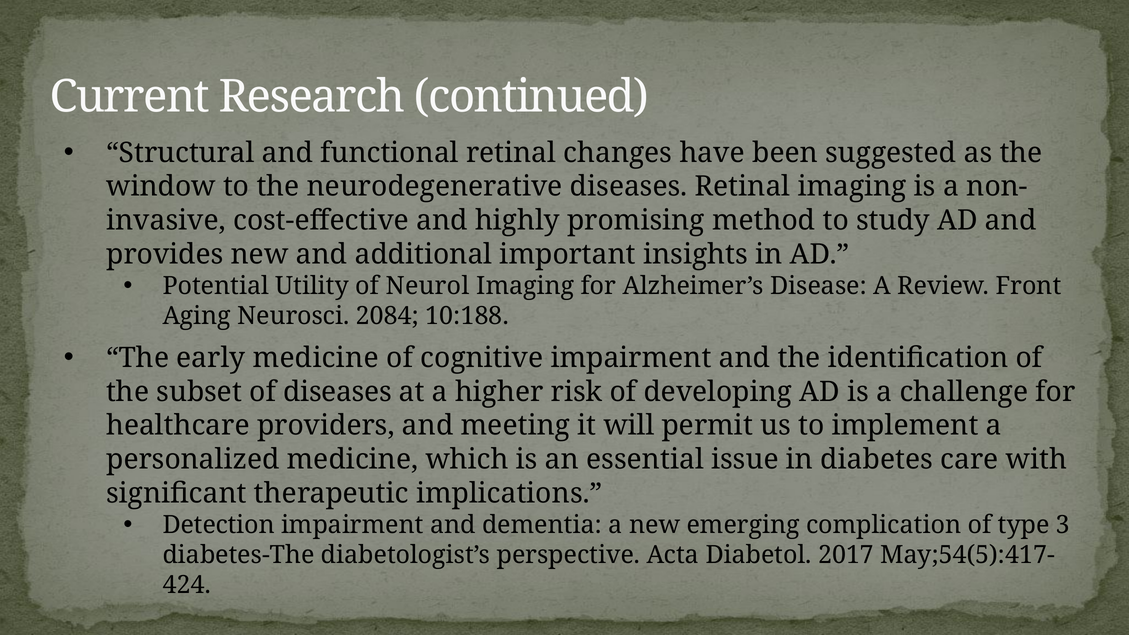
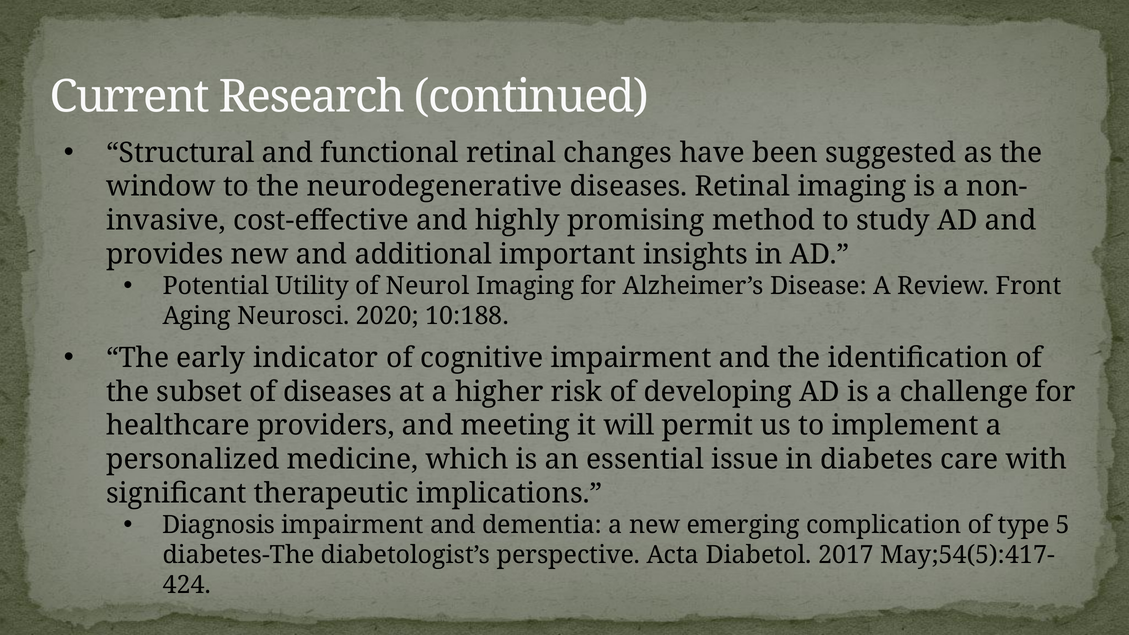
2084: 2084 -> 2020
early medicine: medicine -> indicator
Detection: Detection -> Diagnosis
3: 3 -> 5
